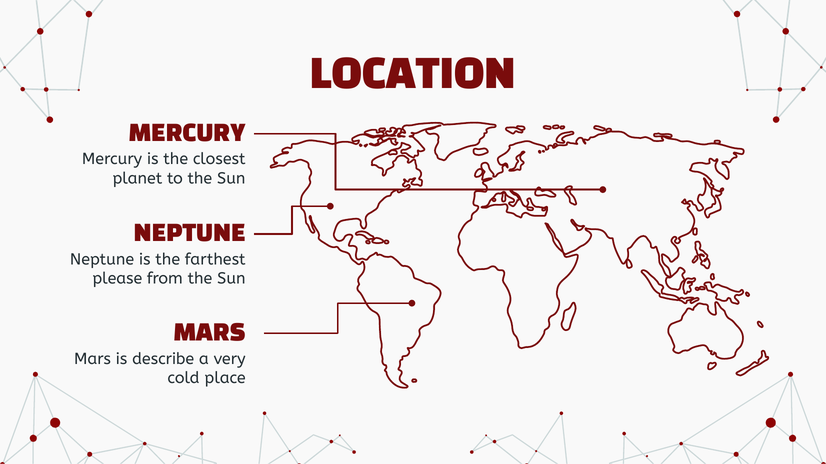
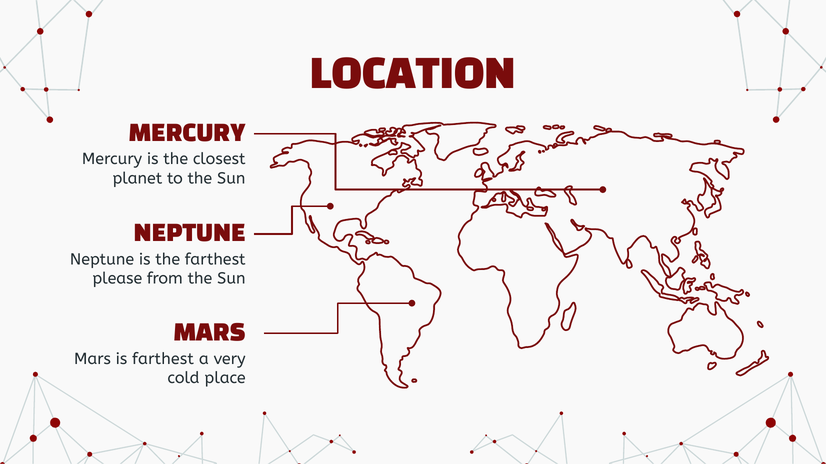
is describe: describe -> farthest
